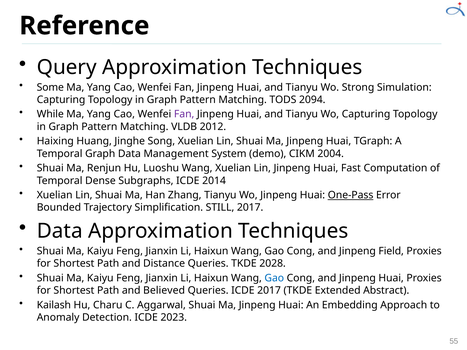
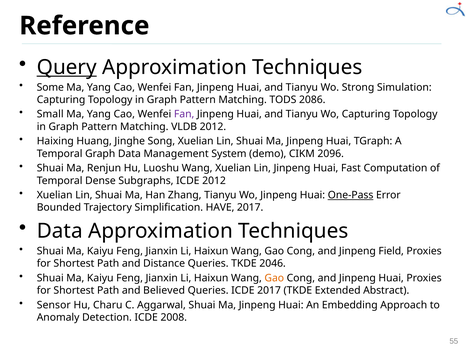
Query underline: none -> present
2094: 2094 -> 2086
While: While -> Small
2004: 2004 -> 2096
ICDE 2014: 2014 -> 2012
STILL: STILL -> HAVE
2028: 2028 -> 2046
Gao at (274, 278) colour: blue -> orange
Kailash: Kailash -> Sensor
2023: 2023 -> 2008
